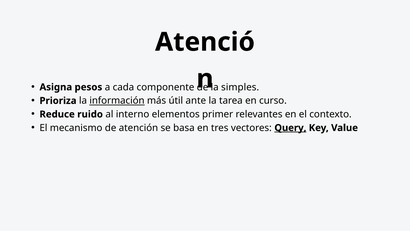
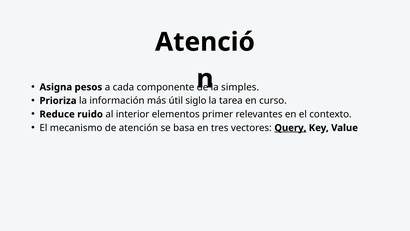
información underline: present -> none
ante: ante -> siglo
interno: interno -> interior
